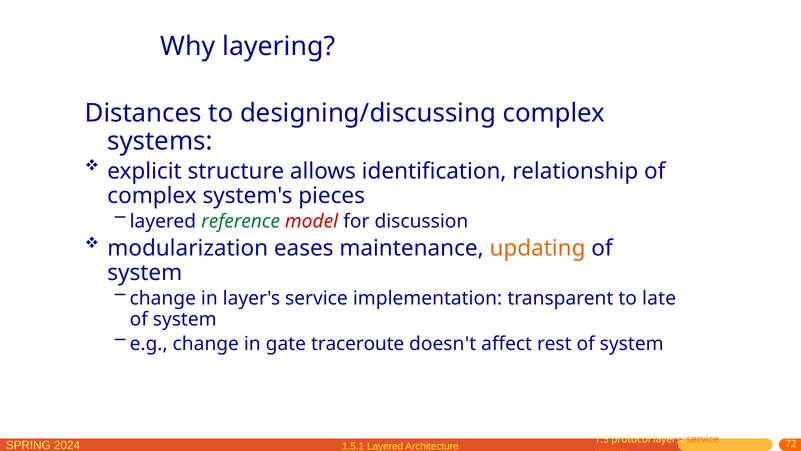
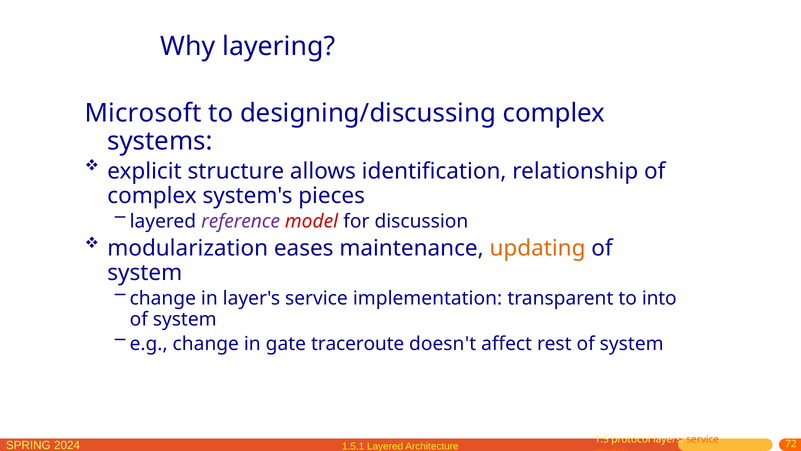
Distances: Distances -> Microsoft
reference colour: green -> purple
late: late -> into
